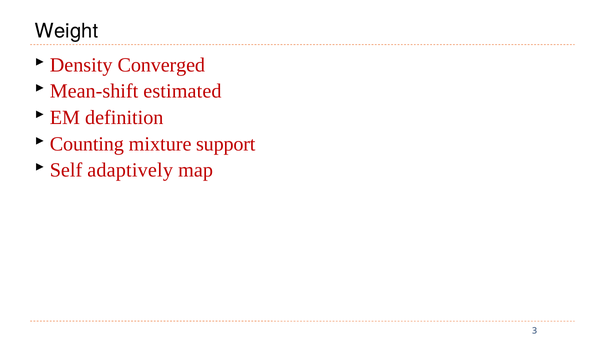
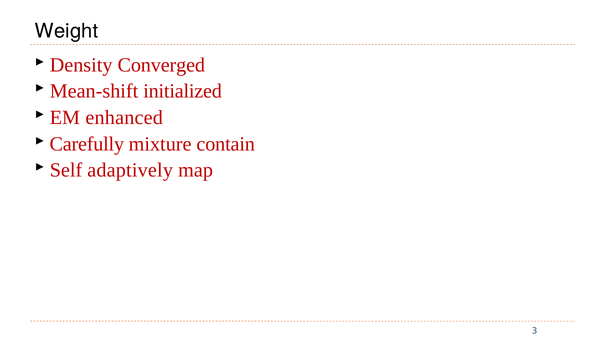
estimated: estimated -> initialized
definition: definition -> enhanced
Counting: Counting -> Carefully
support: support -> contain
